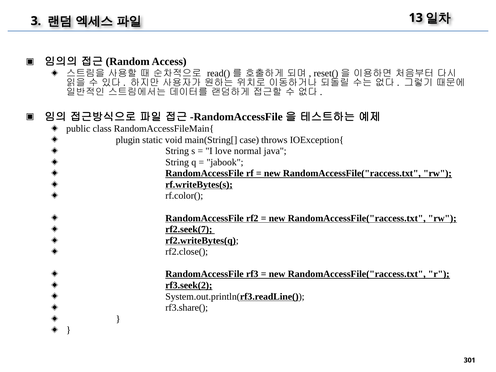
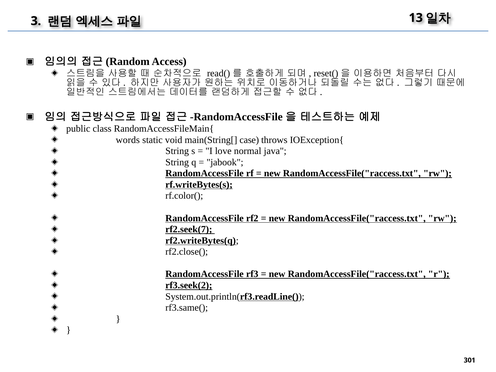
plugin: plugin -> words
rf3.share(: rf3.share( -> rf3.same(
